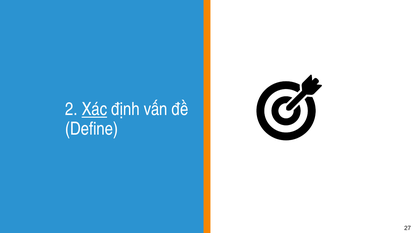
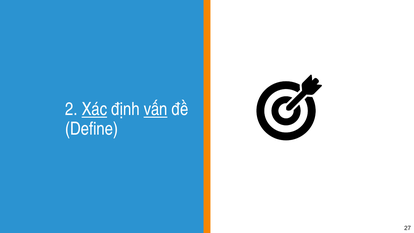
vấn underline: none -> present
